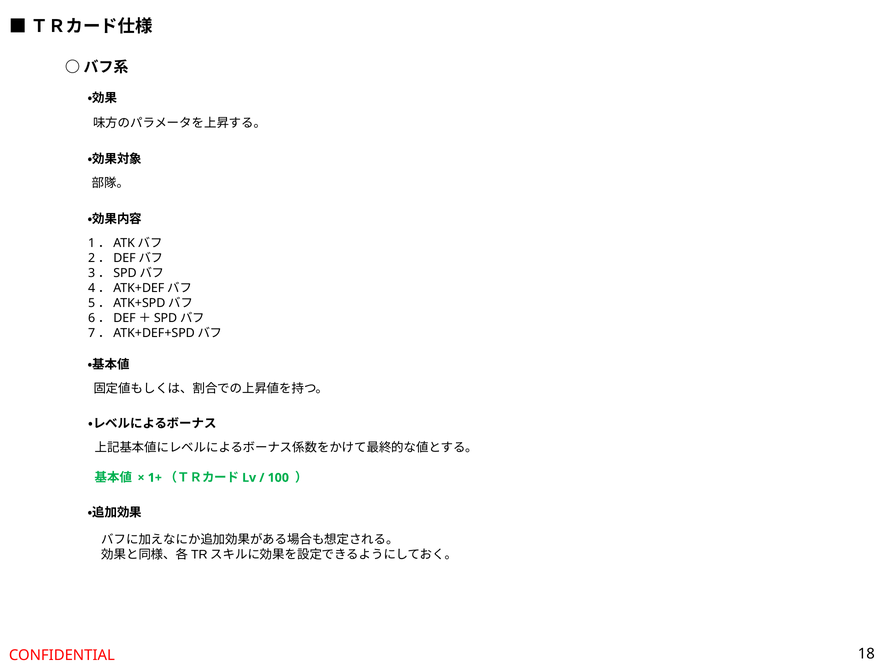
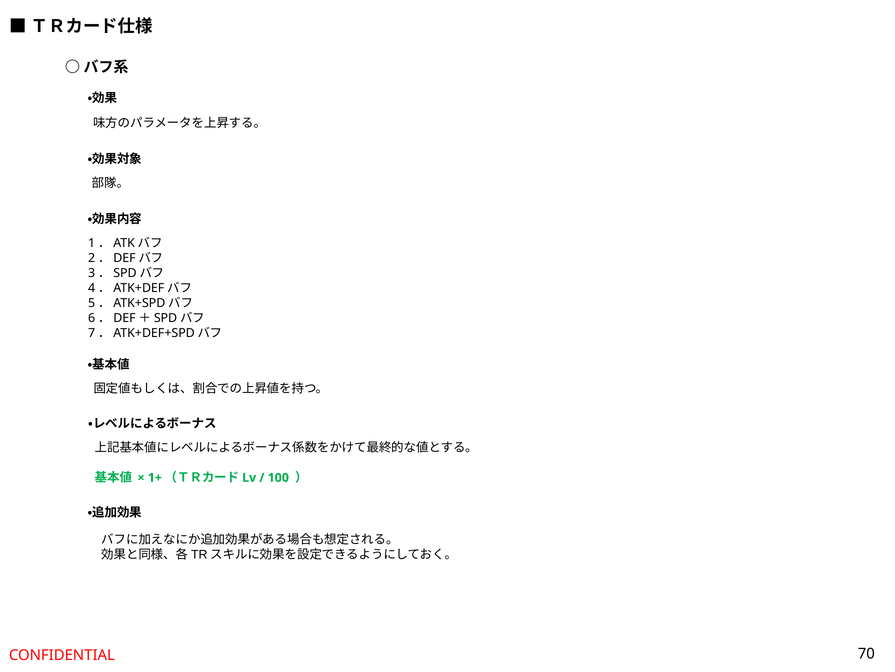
18: 18 -> 70
